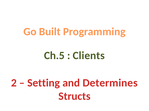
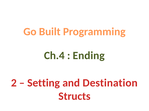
Ch.5: Ch.5 -> Ch.4
Clients: Clients -> Ending
Determines: Determines -> Destination
